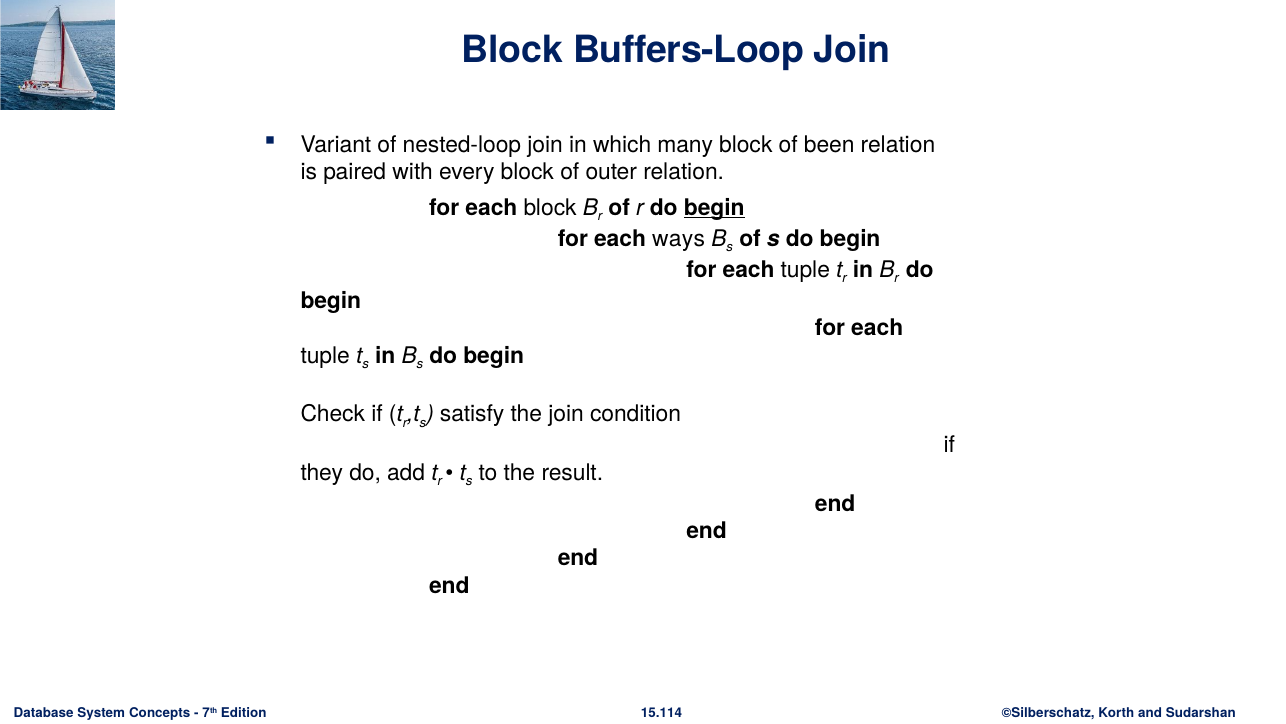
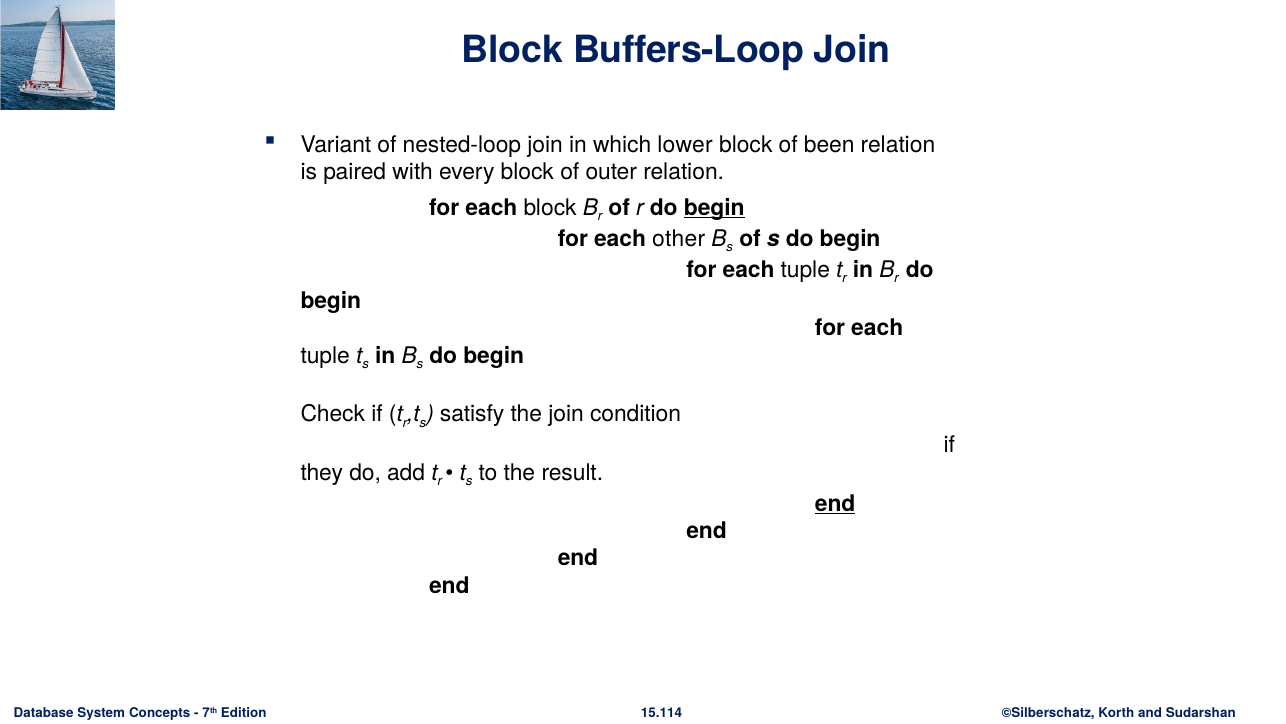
many: many -> lower
ways: ways -> other
end at (835, 503) underline: none -> present
